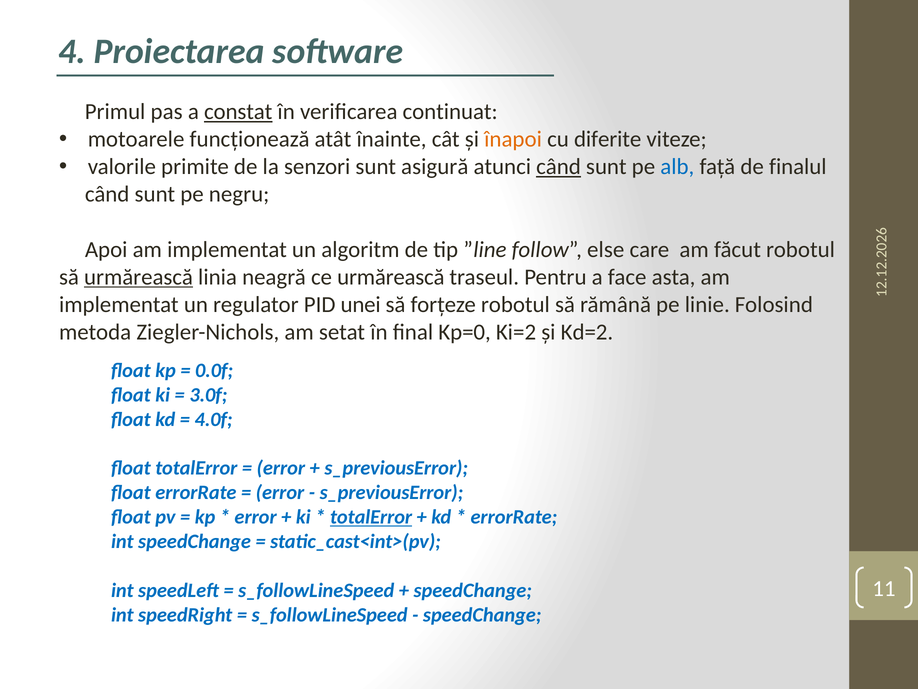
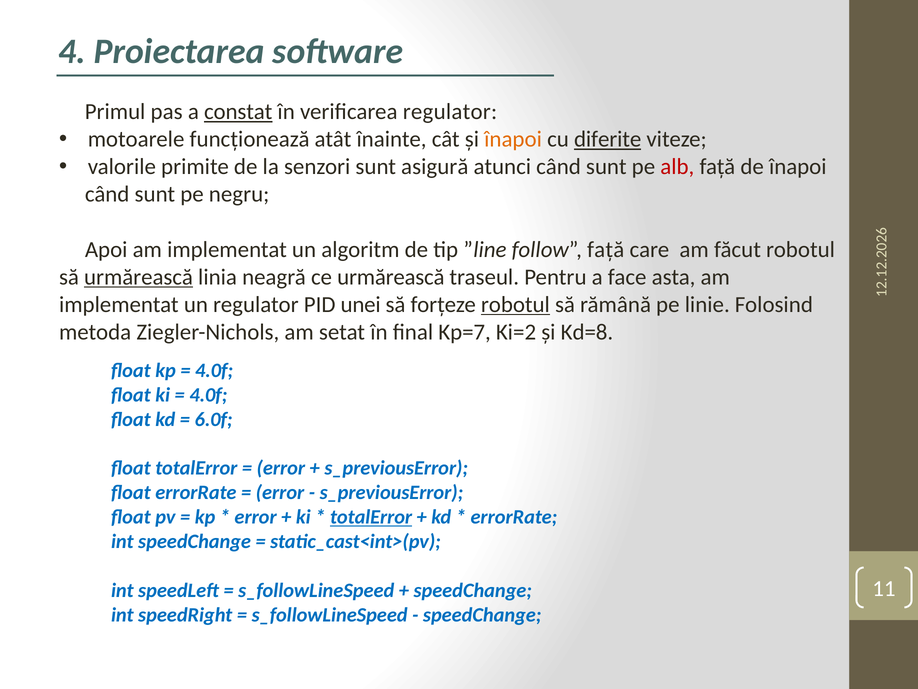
verificarea continuat: continuat -> regulator
diferite underline: none -> present
când at (559, 167) underline: present -> none
alb colour: blue -> red
de finalul: finalul -> înapoi
follow else: else -> față
robotul at (515, 304) underline: none -> present
Kp=0: Kp=0 -> Kp=7
Kd=2: Kd=2 -> Kd=8
0.0f at (214, 370): 0.0f -> 4.0f
3.0f at (208, 395): 3.0f -> 4.0f
4.0f: 4.0f -> 6.0f
